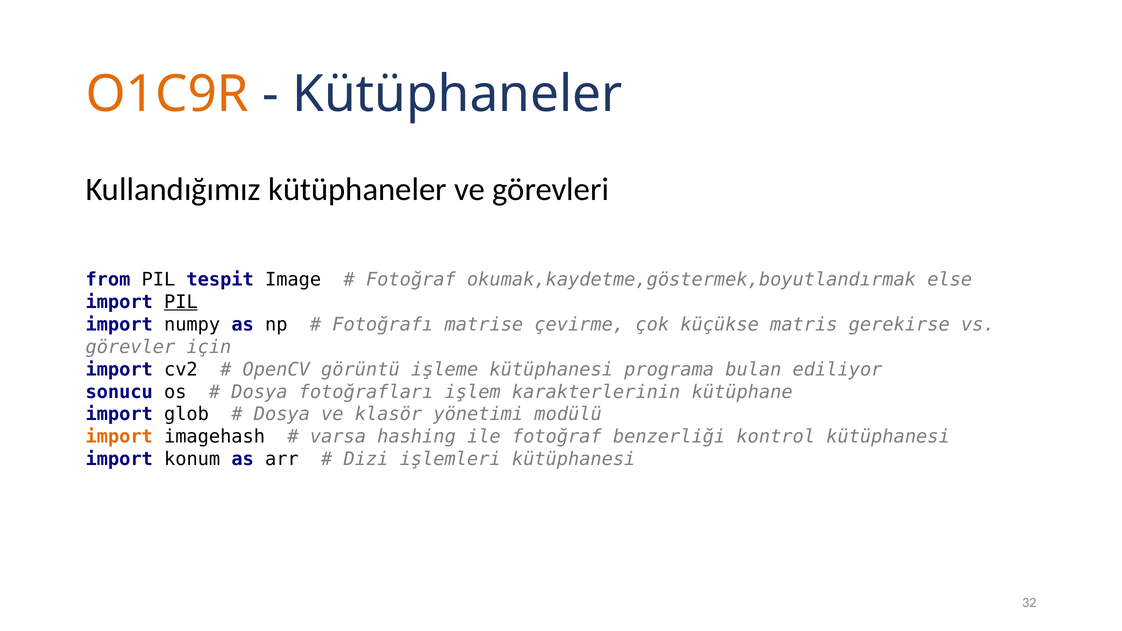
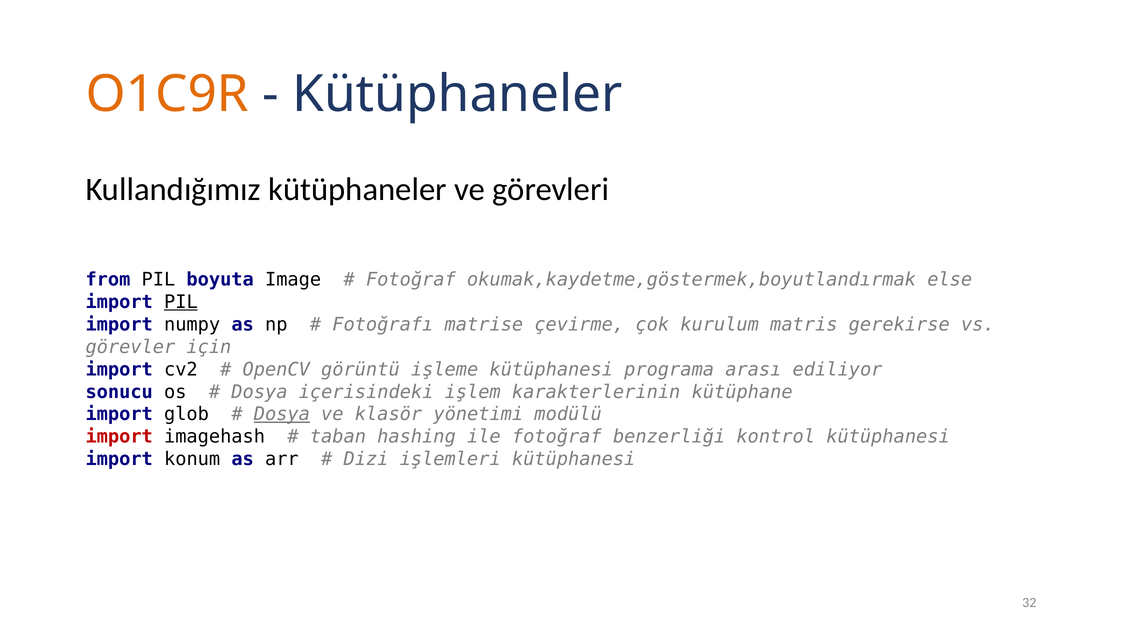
tespit: tespit -> boyuta
küçükse: küçükse -> kurulum
bulan: bulan -> arası
fotoğrafları: fotoğrafları -> içerisindeki
Dosya at (282, 414) underline: none -> present
import at (119, 437) colour: orange -> red
varsa: varsa -> taban
